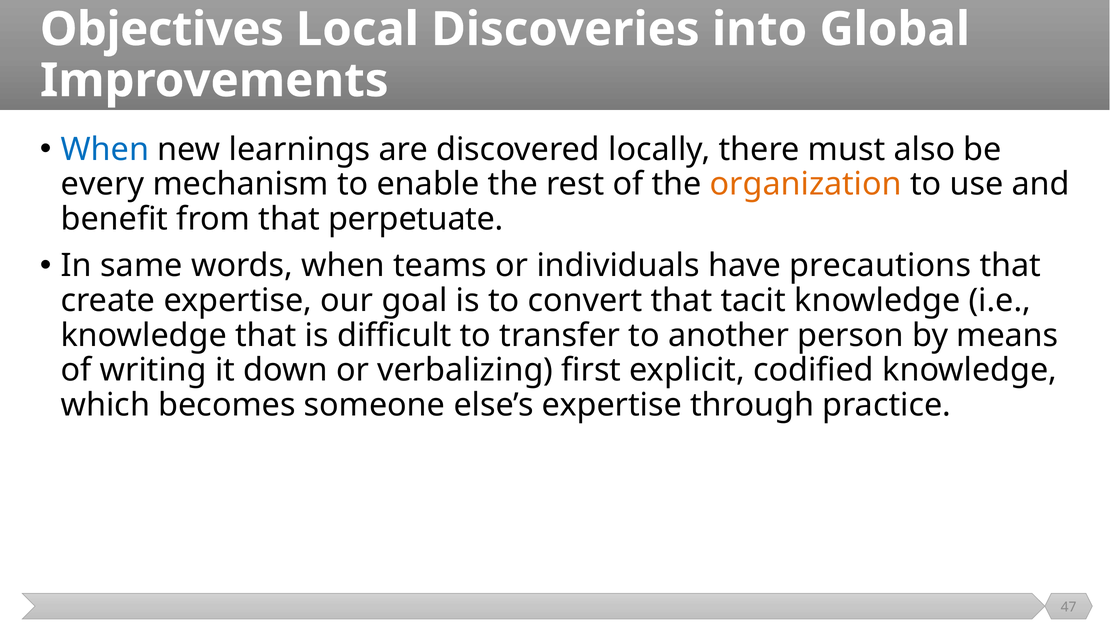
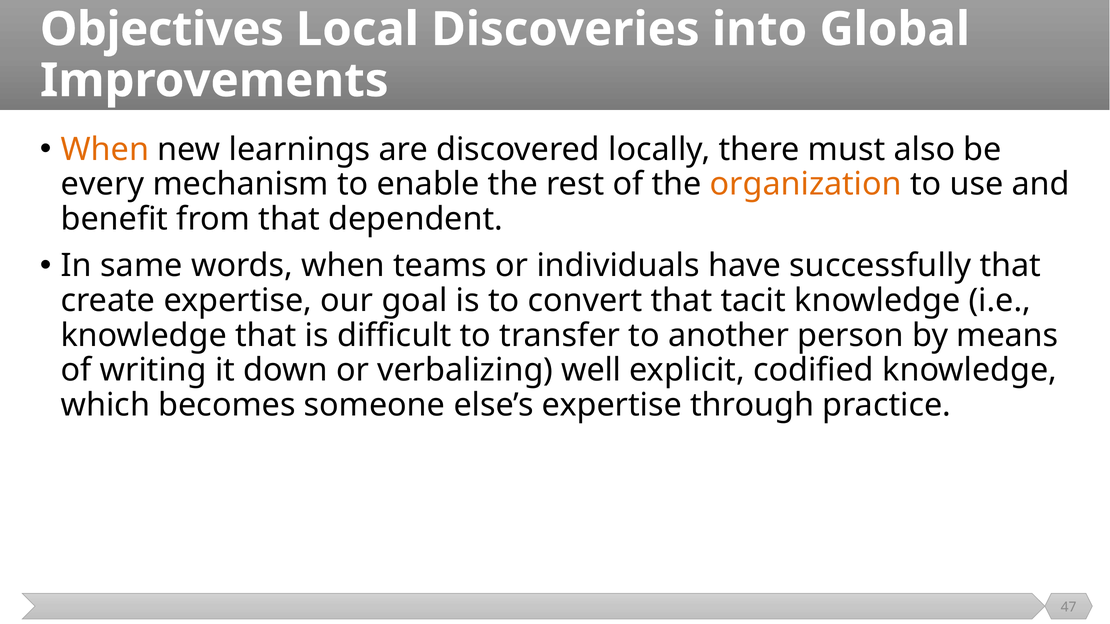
When at (105, 149) colour: blue -> orange
perpetuate: perpetuate -> dependent
precautions: precautions -> successfully
first: first -> well
